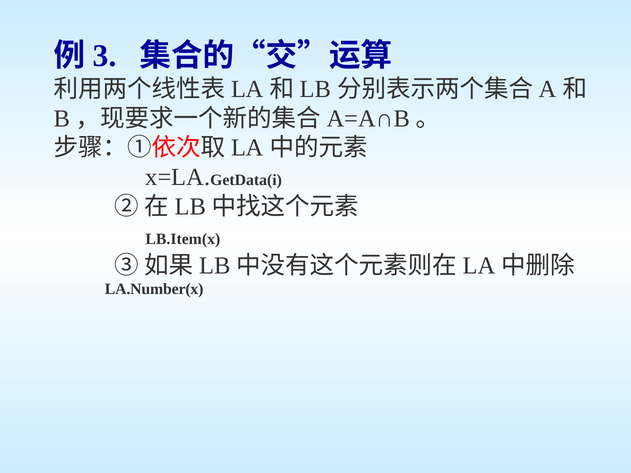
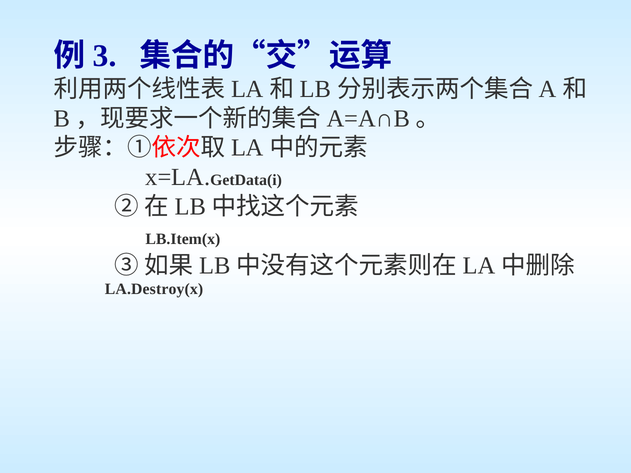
LA.Number(x: LA.Number(x -> LA.Destroy(x
